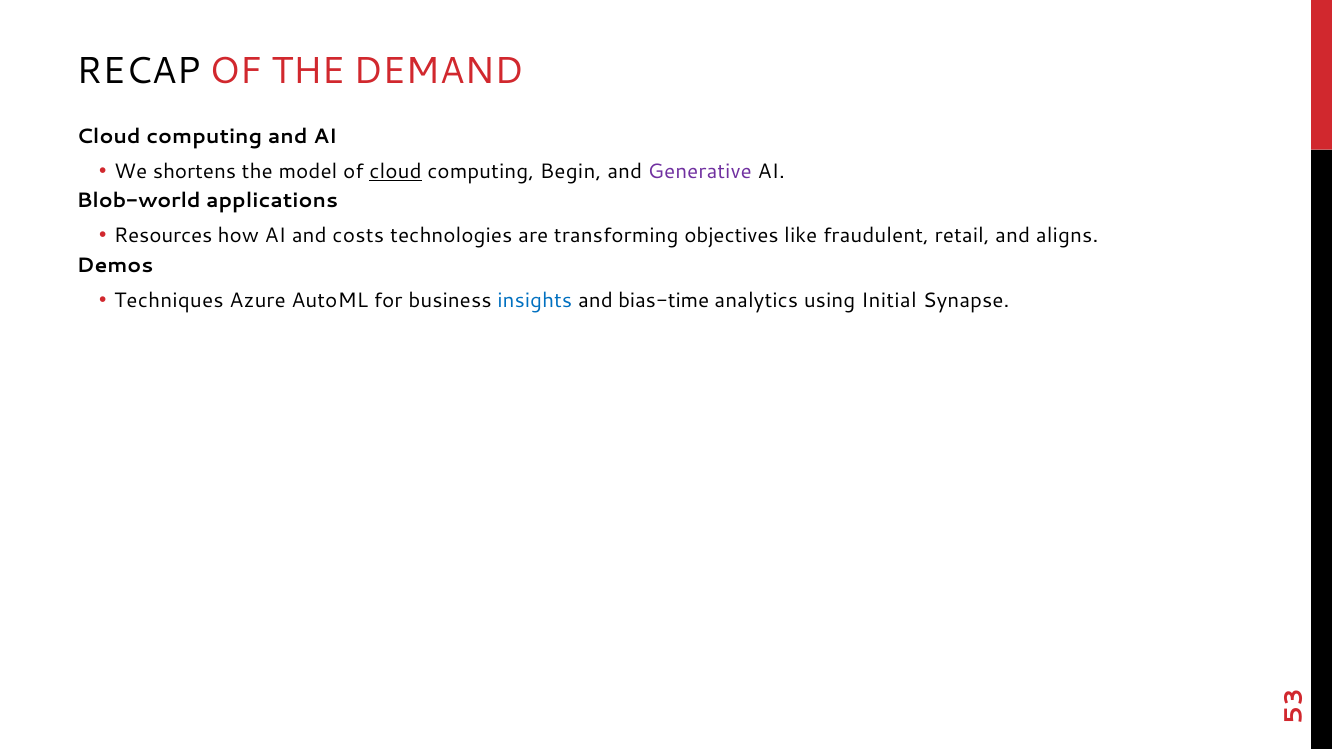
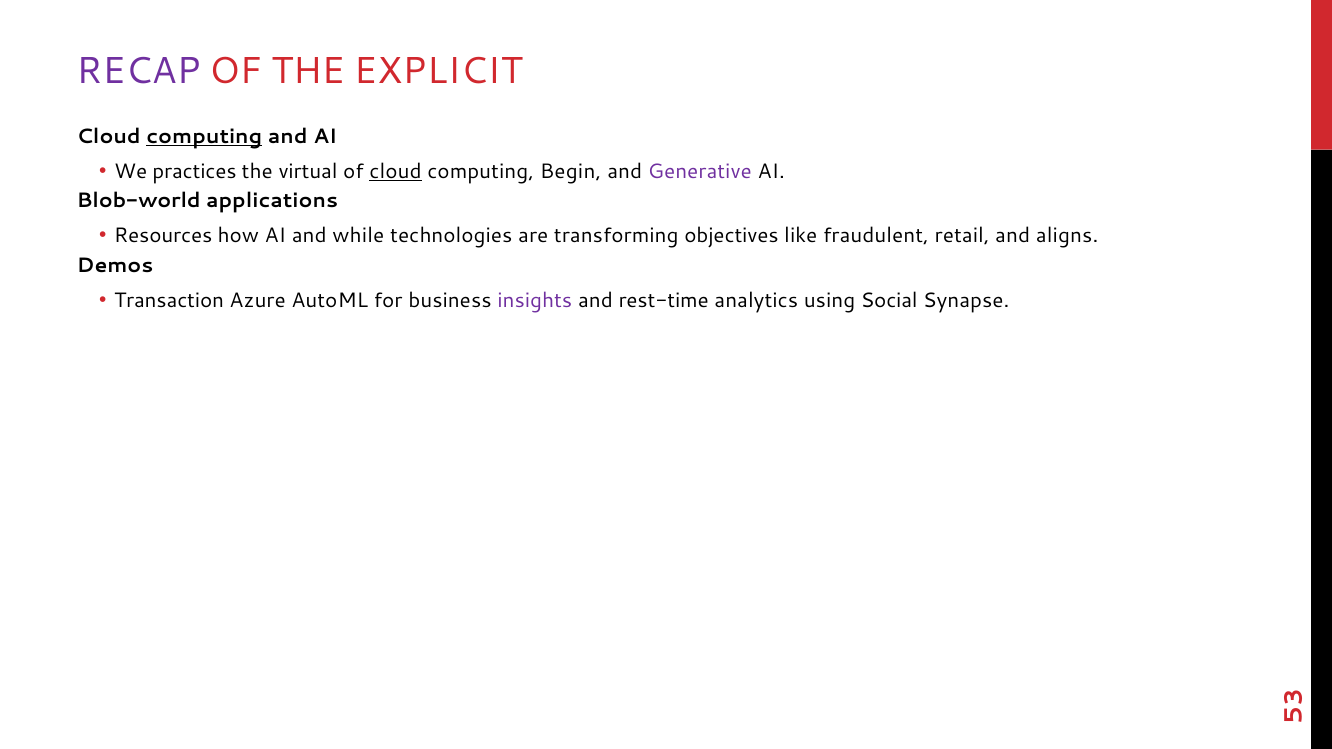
RECAP colour: black -> purple
DEMAND: DEMAND -> EXPLICIT
computing at (204, 136) underline: none -> present
shortens: shortens -> practices
model: model -> virtual
costs: costs -> while
Techniques: Techniques -> Transaction
insights colour: blue -> purple
bias-time: bias-time -> rest-time
Initial: Initial -> Social
